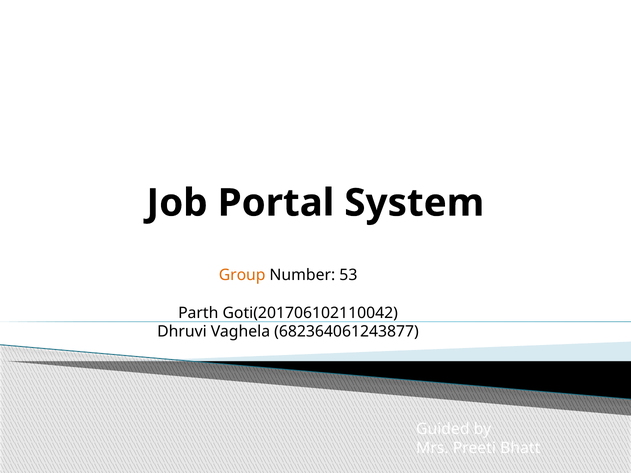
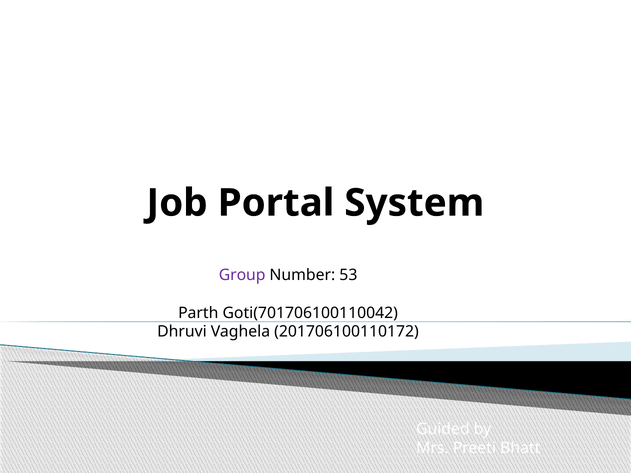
Group colour: orange -> purple
Goti(201706102110042: Goti(201706102110042 -> Goti(701706100110042
682364061243877: 682364061243877 -> 201706100110172
